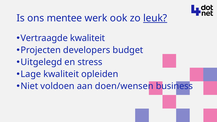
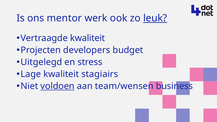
mentee: mentee -> mentor
opleiden: opleiden -> stagiairs
voldoen underline: none -> present
doen/wensen: doen/wensen -> team/wensen
